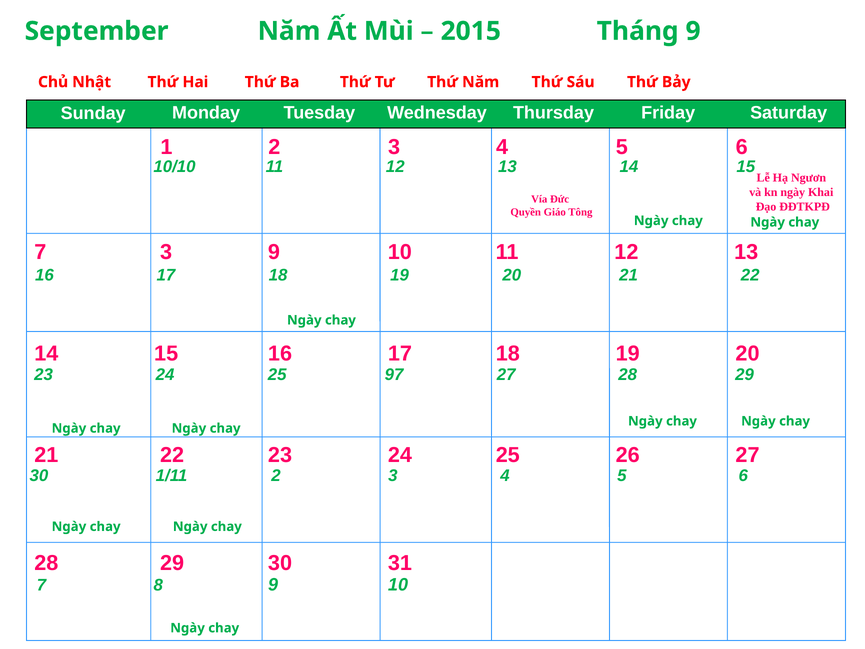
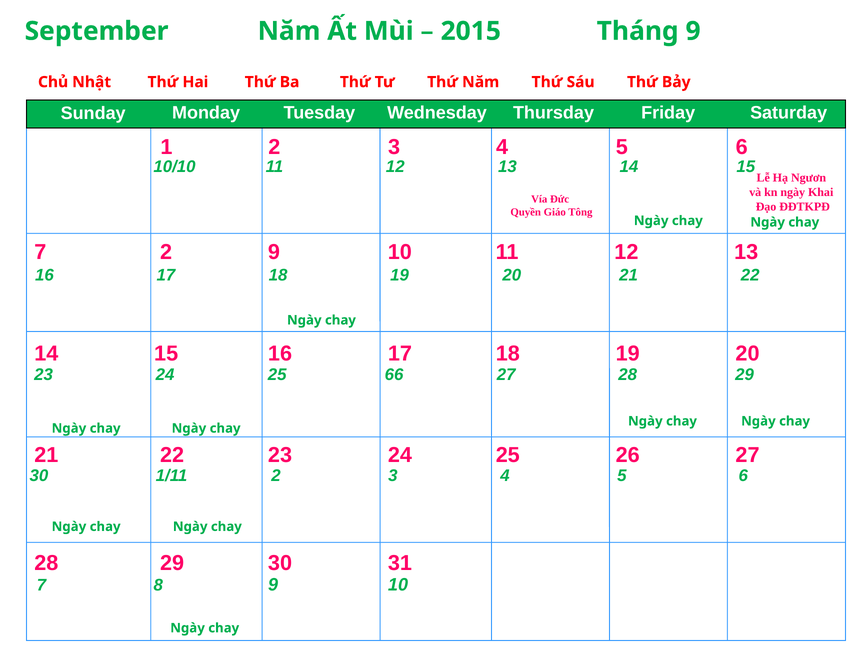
7 3: 3 -> 2
97: 97 -> 66
